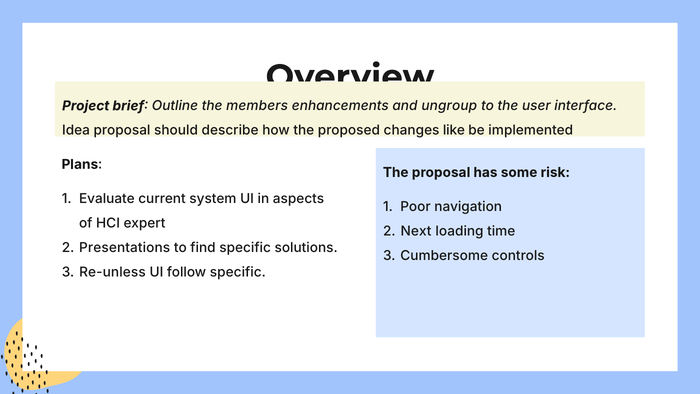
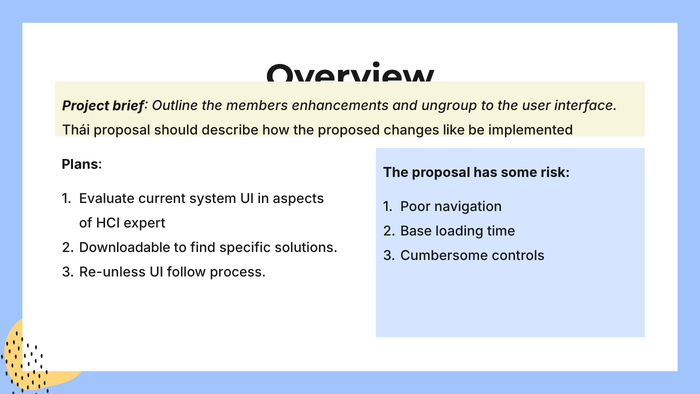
Idea: Idea -> Thái
Next: Next -> Base
Presentations: Presentations -> Downloadable
follow specific: specific -> process
